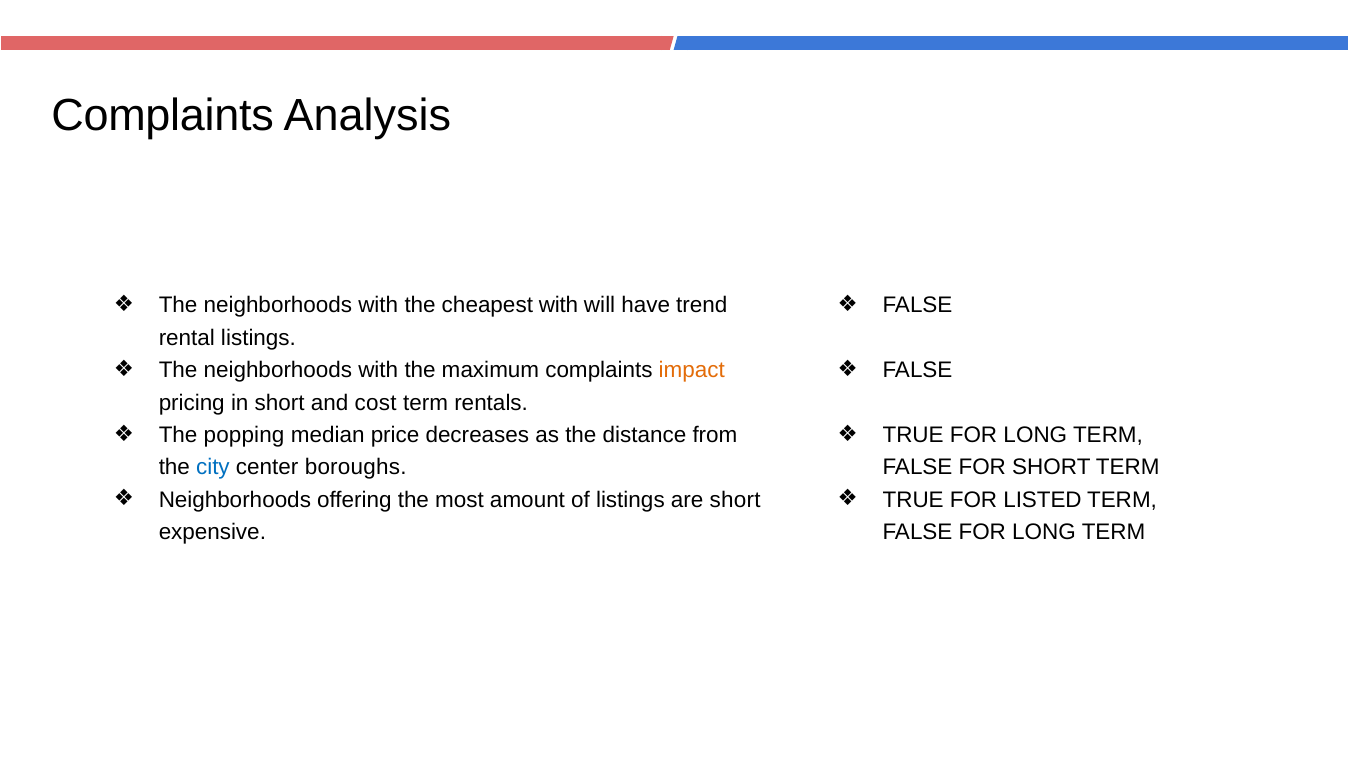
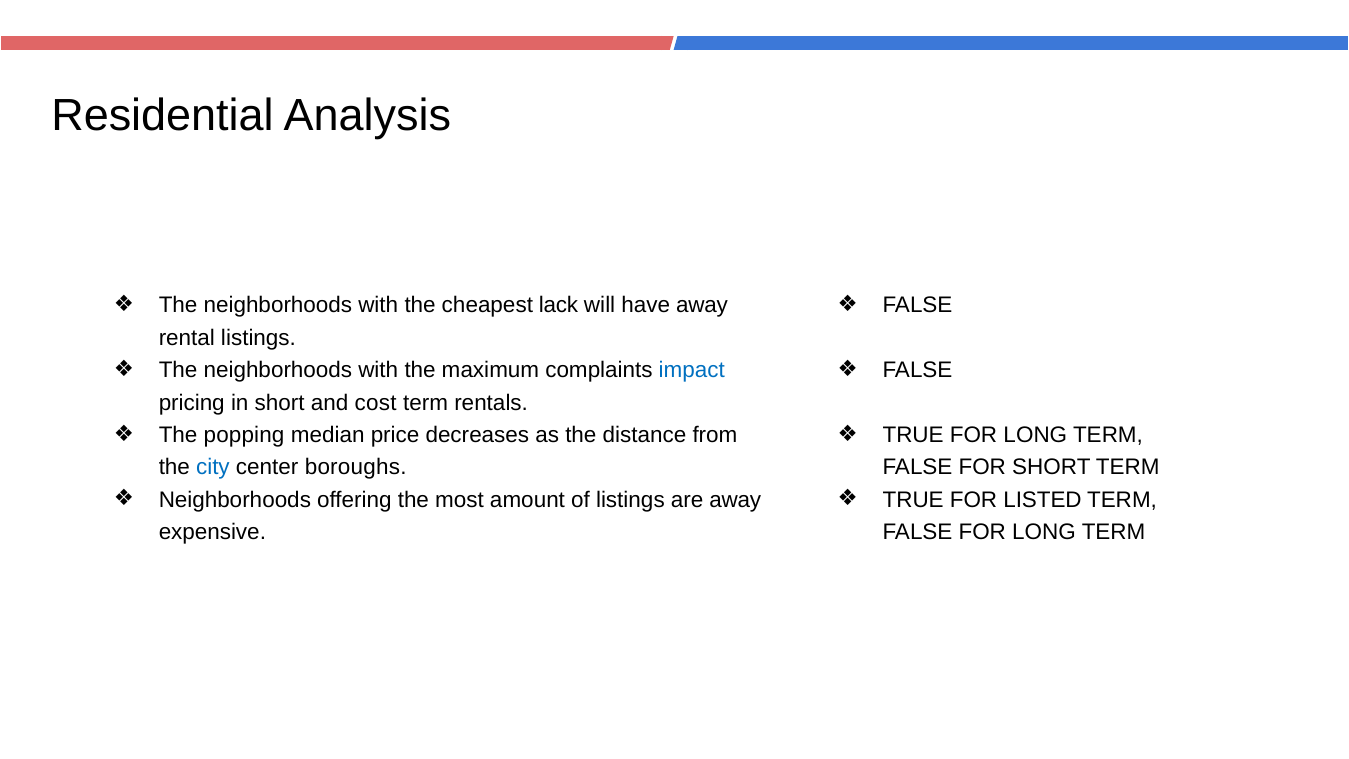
Complaints at (163, 116): Complaints -> Residential
cheapest with: with -> lack
have trend: trend -> away
impact colour: orange -> blue
are short: short -> away
